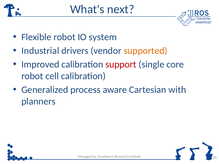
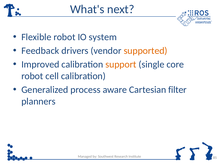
Industrial: Industrial -> Feedback
support colour: red -> orange
with: with -> filter
